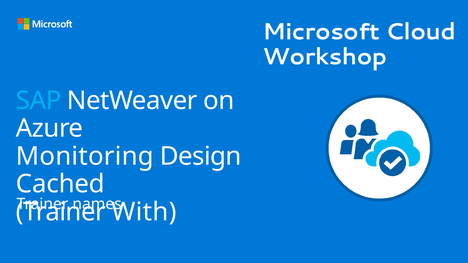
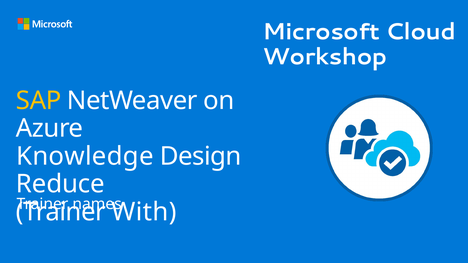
SAP colour: light blue -> yellow
Monitoring: Monitoring -> Knowledge
Cached: Cached -> Reduce
